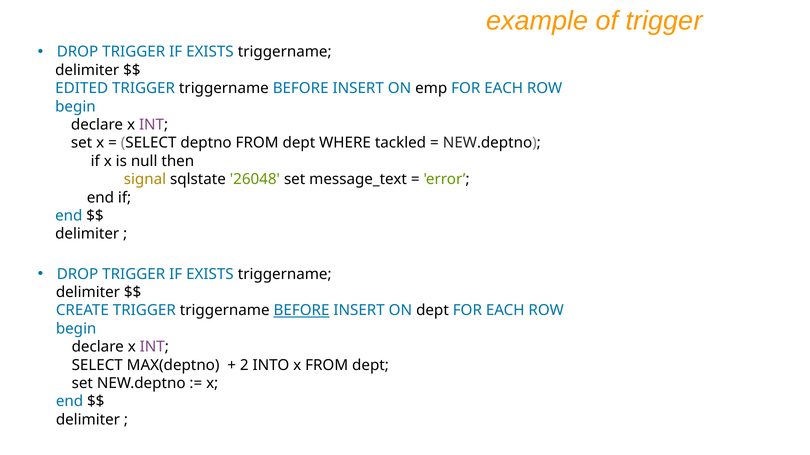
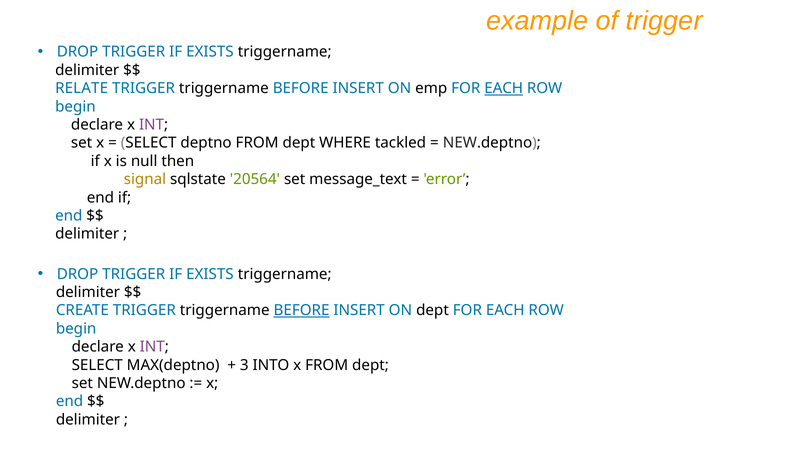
EDITED: EDITED -> RELATE
EACH at (504, 88) underline: none -> present
26048: 26048 -> 20564
2: 2 -> 3
